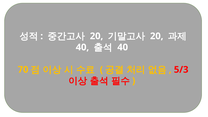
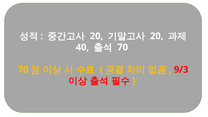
40 at (123, 47): 40 -> 70
5/3: 5/3 -> 9/3
